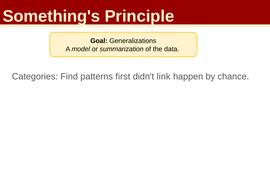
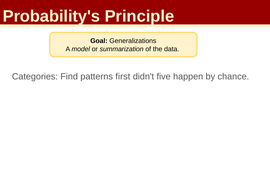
Something's: Something's -> Probability's
link: link -> five
